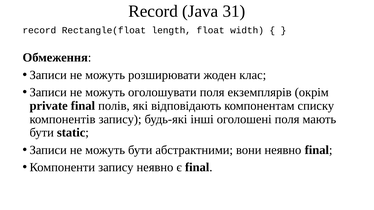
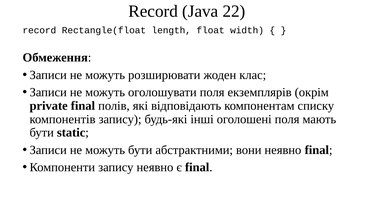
31: 31 -> 22
